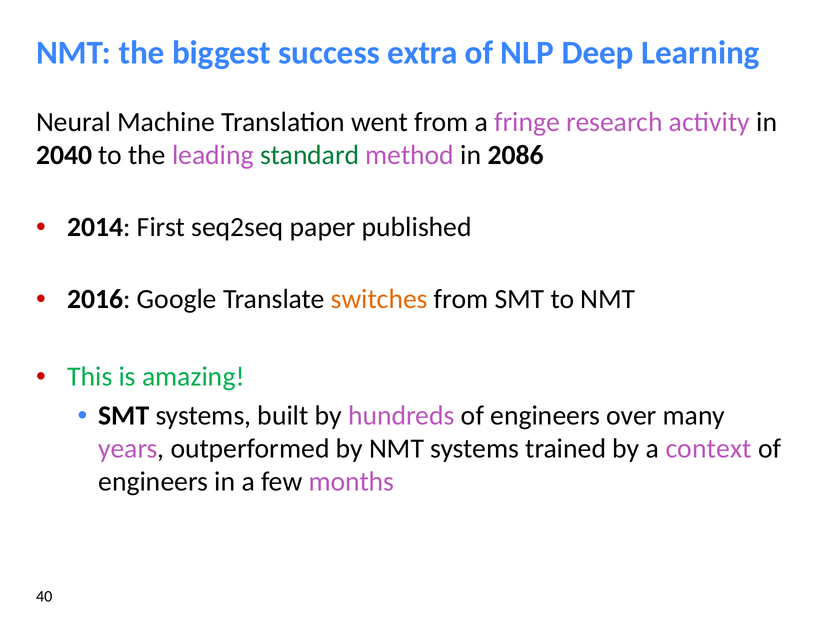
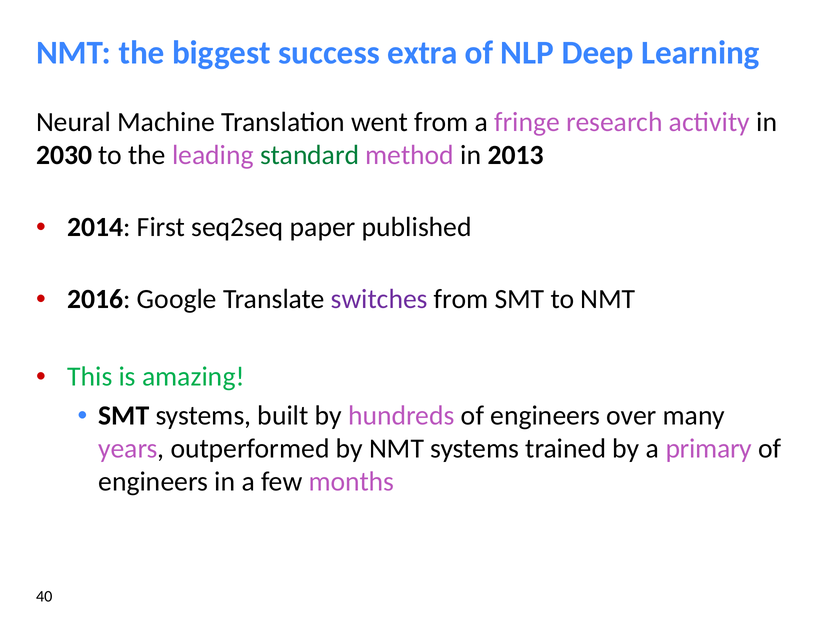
2040: 2040 -> 2030
2086: 2086 -> 2013
switches colour: orange -> purple
context: context -> primary
